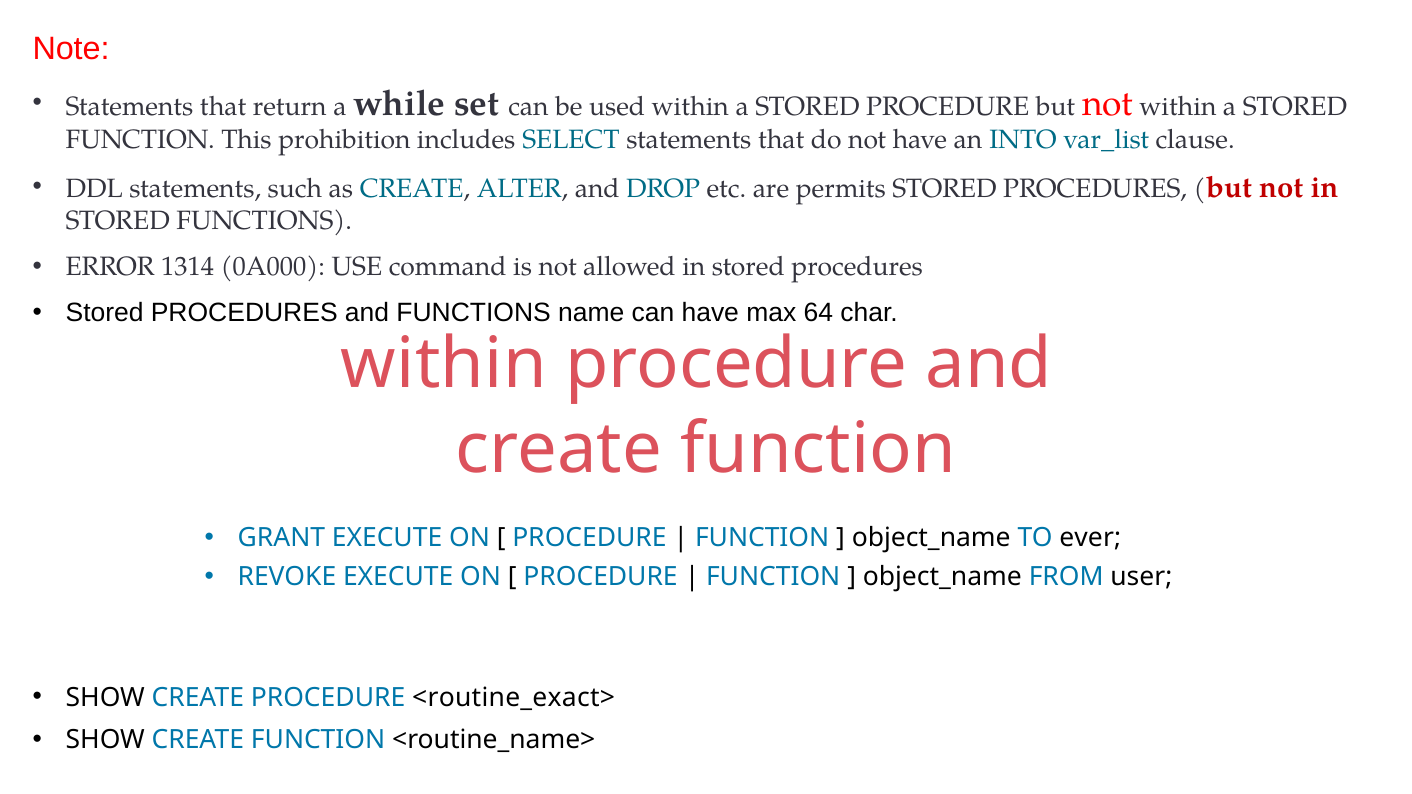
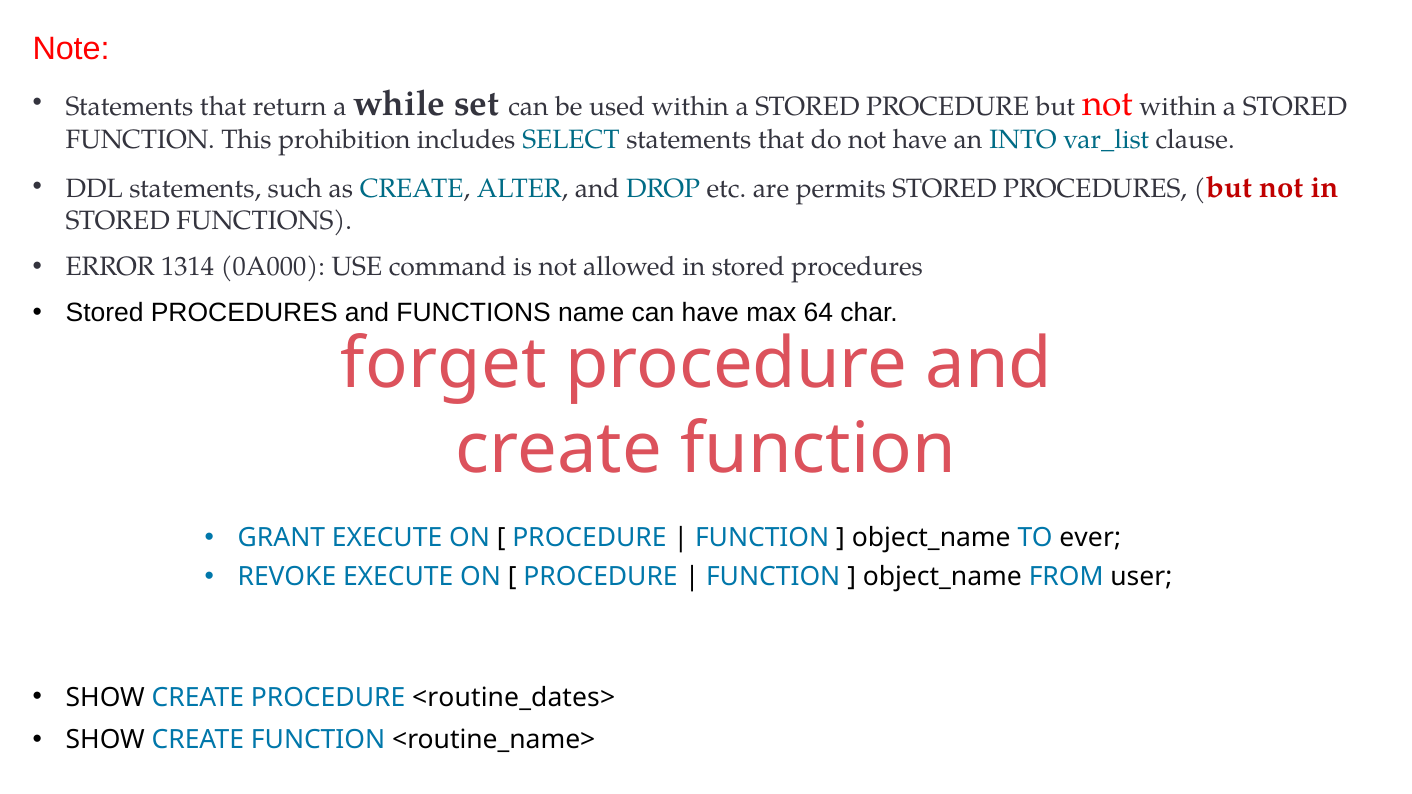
within at (444, 364): within -> forget
<routine_exact>: <routine_exact> -> <routine_dates>
